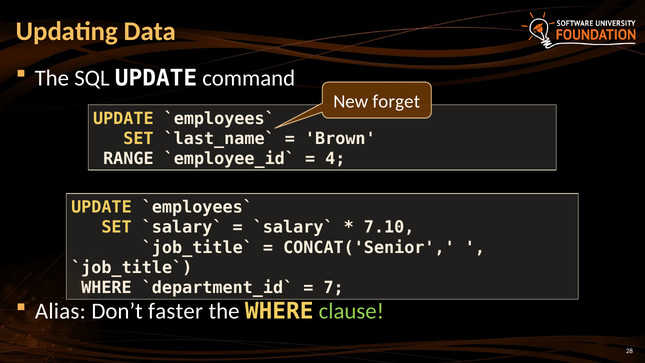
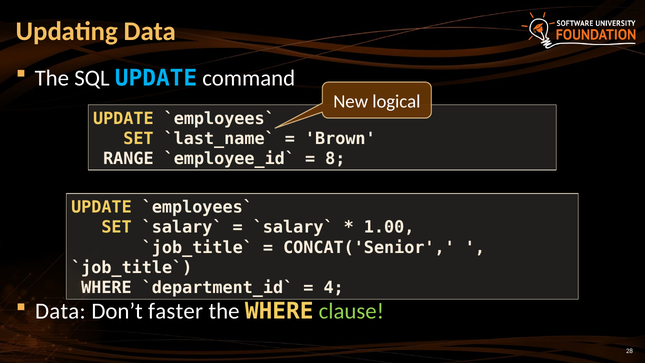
UPDATE at (156, 78) colour: white -> light blue
forget: forget -> logical
4: 4 -> 8
7.10: 7.10 -> 1.00
7: 7 -> 4
Alias at (60, 311): Alias -> Data
